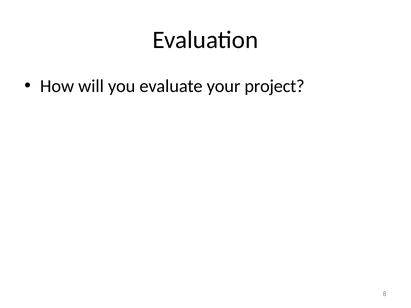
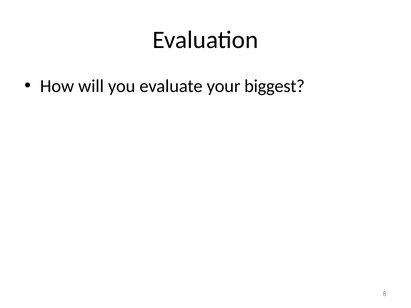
project: project -> biggest
